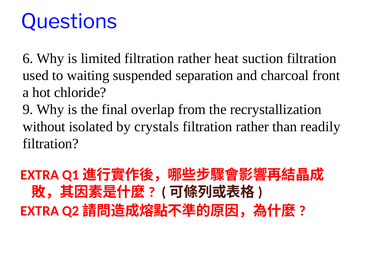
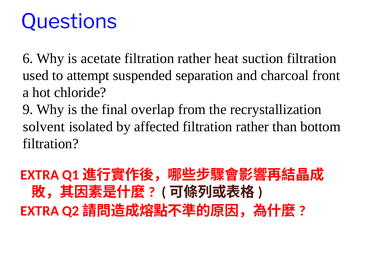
limited: limited -> acetate
waiting: waiting -> attempt
without: without -> solvent
crystals: crystals -> affected
readily: readily -> bottom
